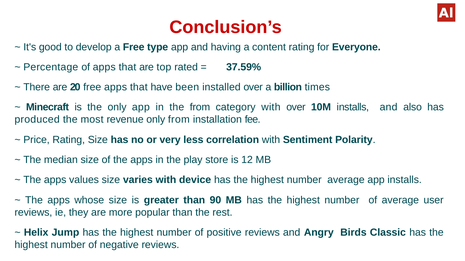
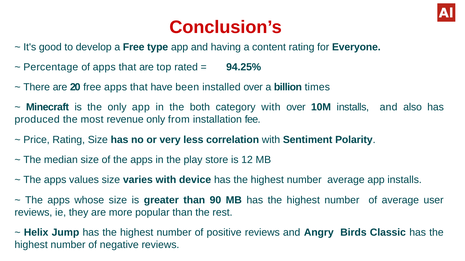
37.59%: 37.59% -> 94.25%
the from: from -> both
